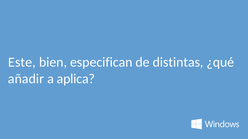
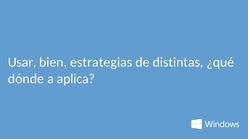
Este: Este -> Usar
especifican: especifican -> estrategias
añadir: añadir -> dónde
